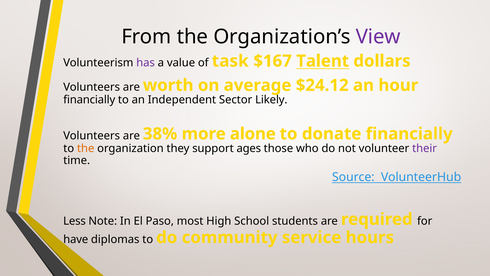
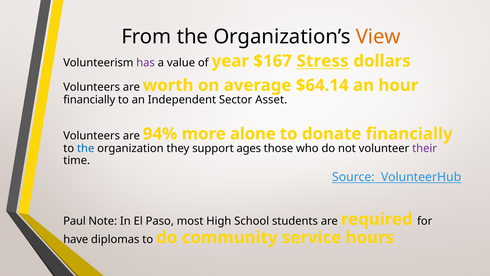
View colour: purple -> orange
task: task -> year
Talent: Talent -> Stress
$24.12: $24.12 -> $64.14
Likely: Likely -> Asset
38%: 38% -> 94%
the at (86, 148) colour: orange -> blue
Less: Less -> Paul
